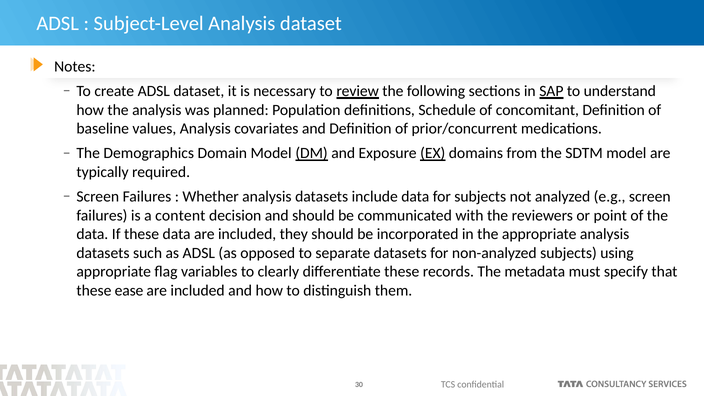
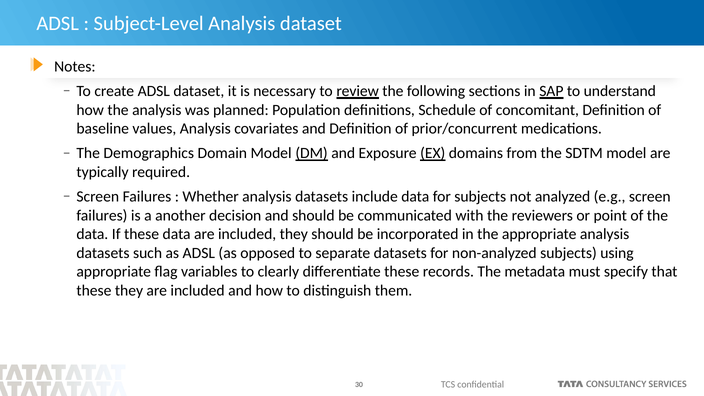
content: content -> another
these ease: ease -> they
